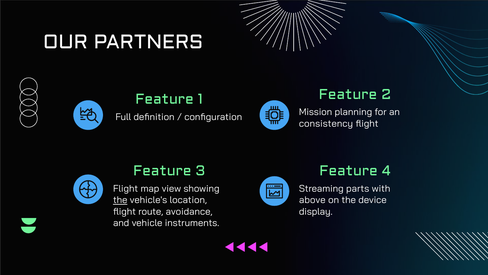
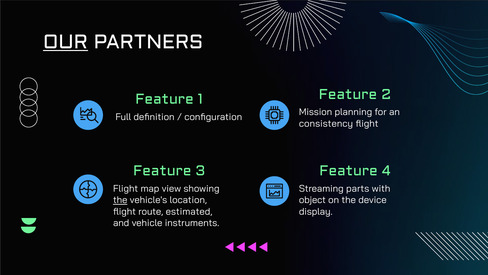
OUR underline: none -> present
above: above -> object
avoidance: avoidance -> estimated
